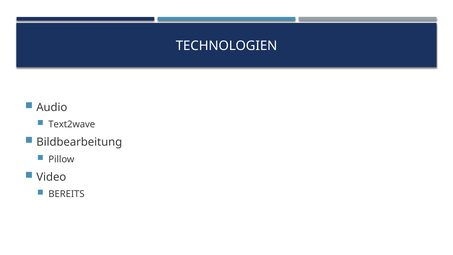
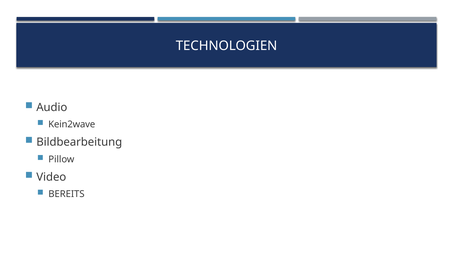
Text2wave: Text2wave -> Kein2wave
